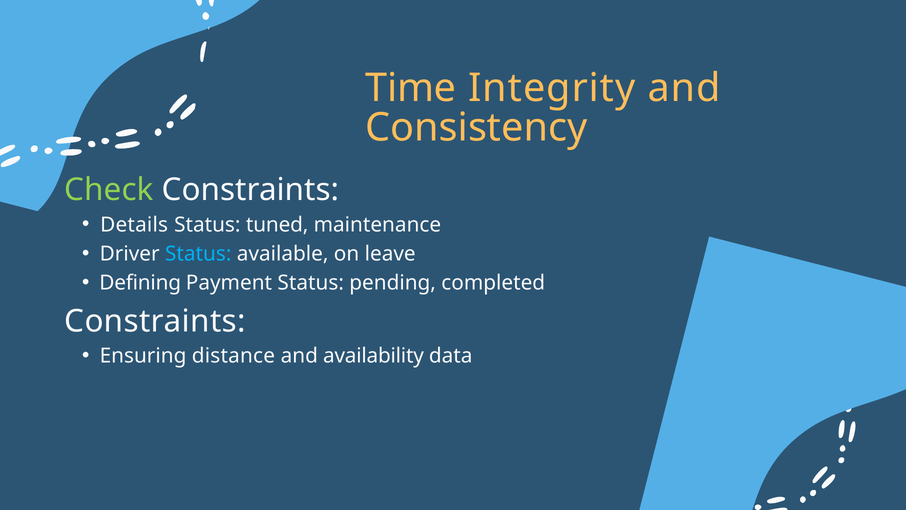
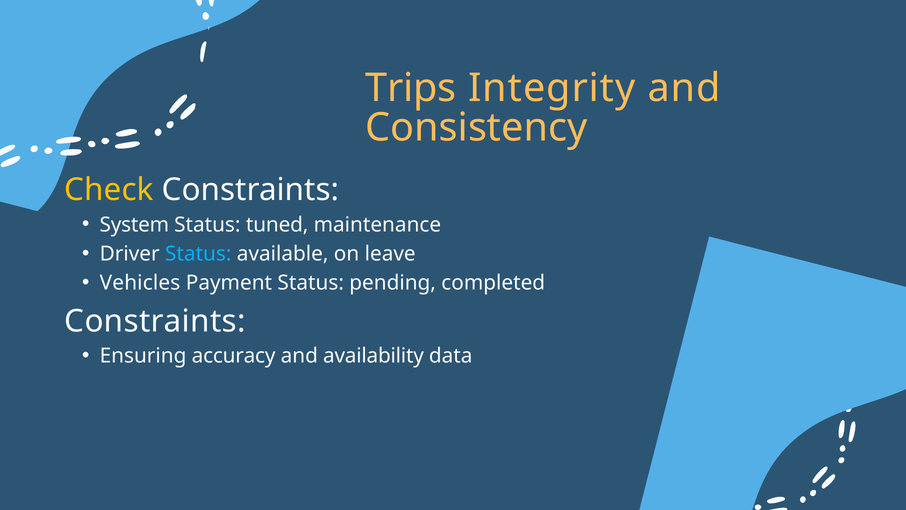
Time: Time -> Trips
Check colour: light green -> yellow
Details: Details -> System
Defining: Defining -> Vehicles
distance: distance -> accuracy
